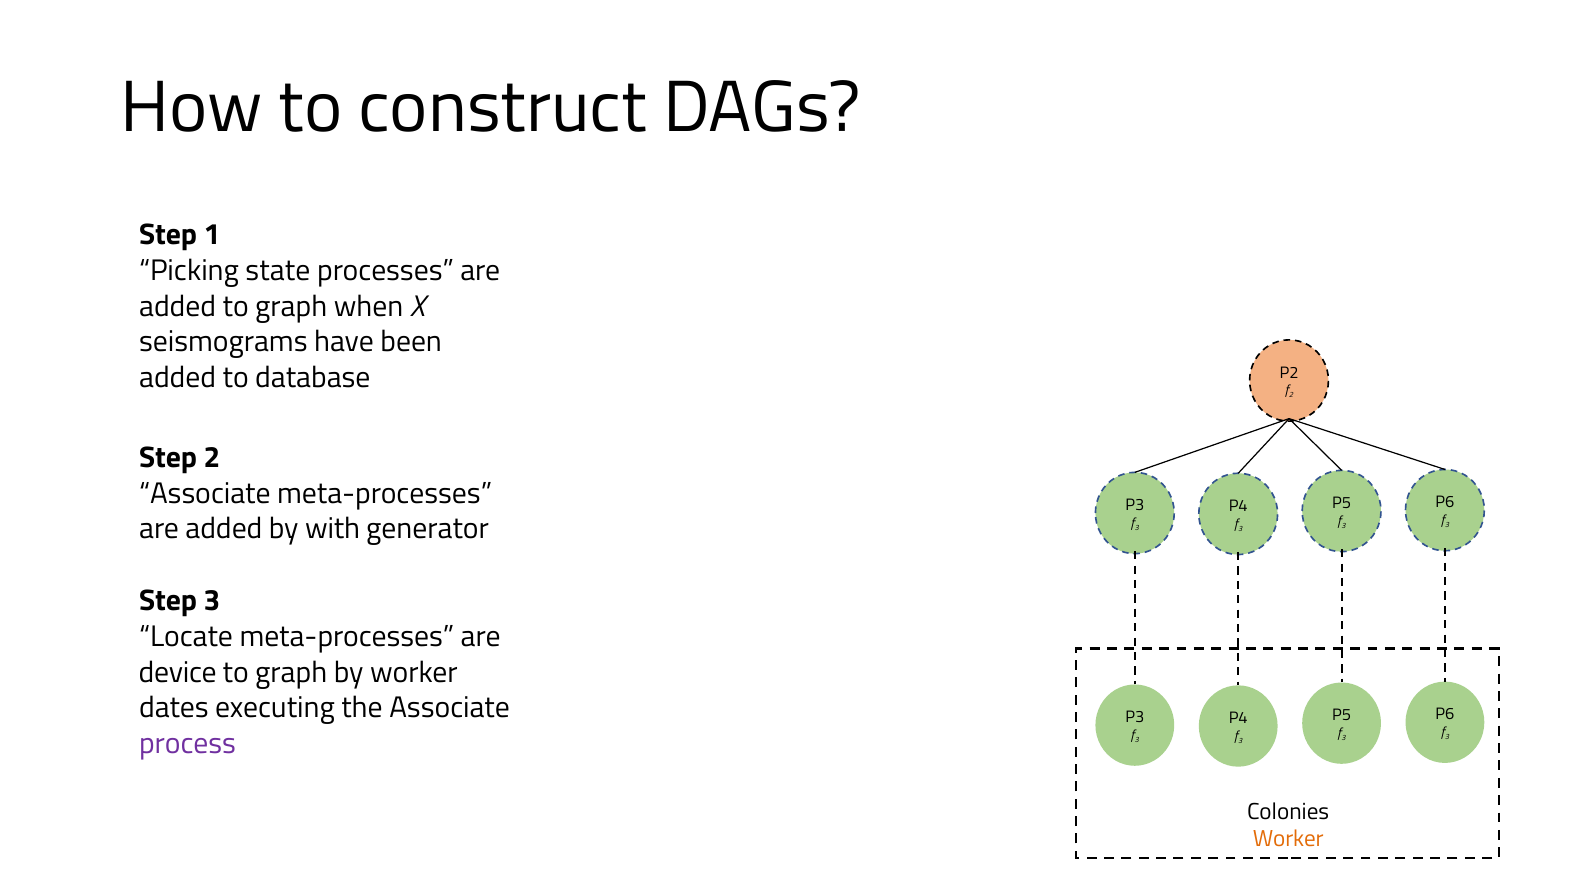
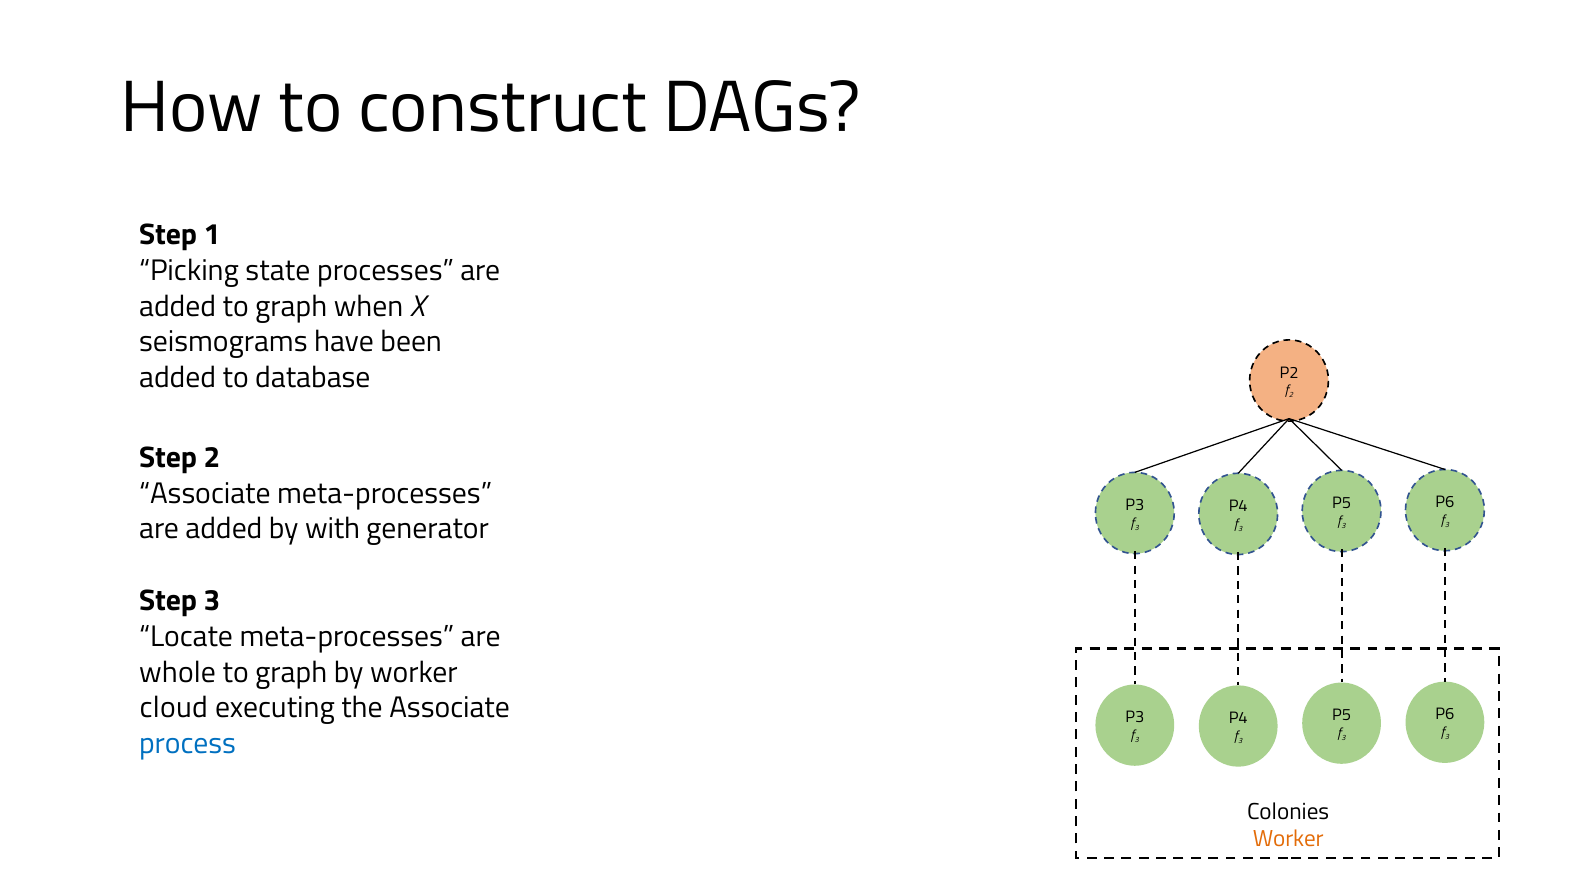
device: device -> whole
dates: dates -> cloud
process colour: purple -> blue
